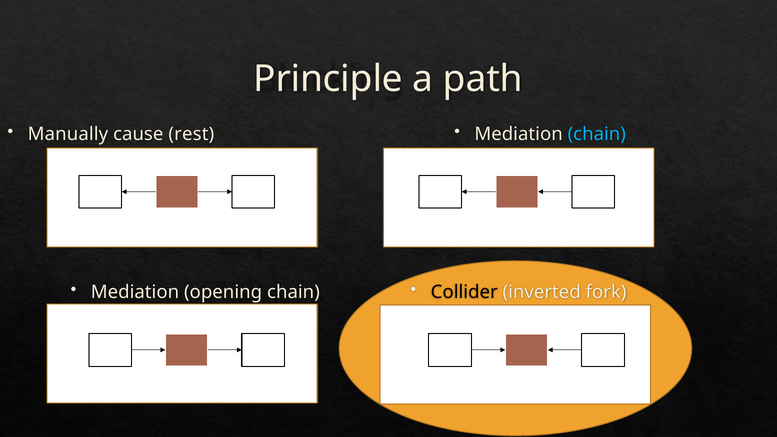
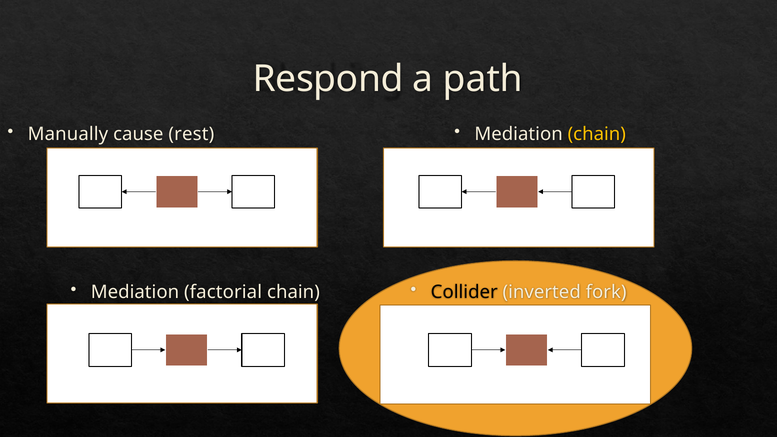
Principle: Principle -> Respond
chain at (597, 134) colour: light blue -> yellow
opening: opening -> factorial
